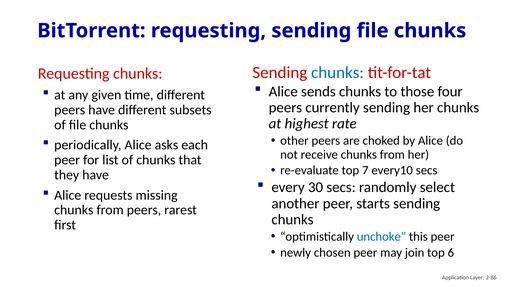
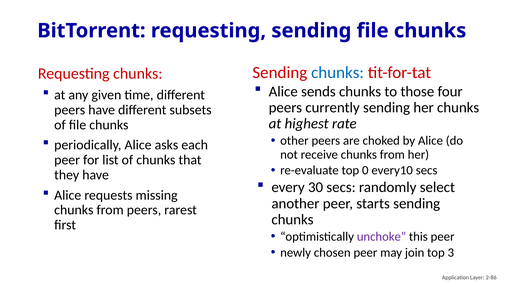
7: 7 -> 0
unchoke colour: blue -> purple
6: 6 -> 3
